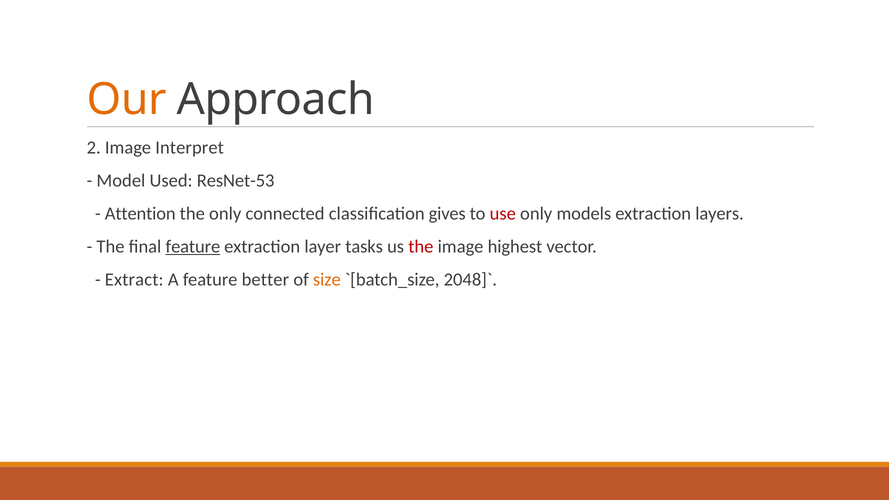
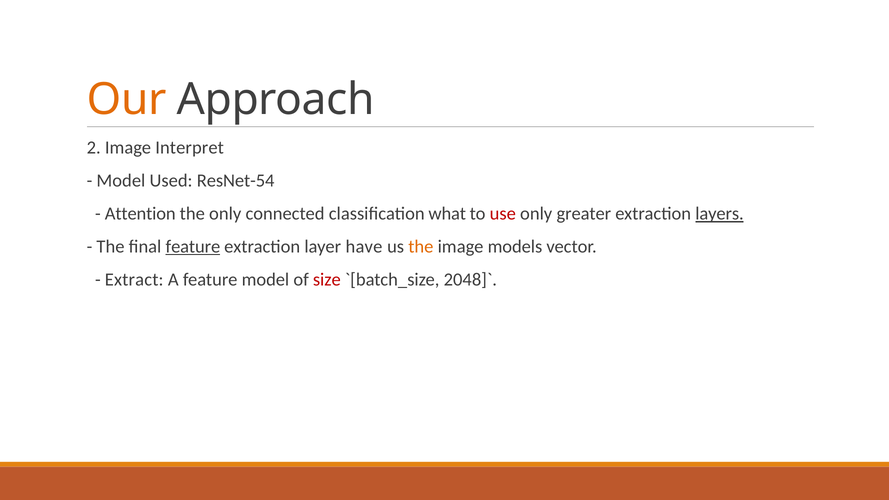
ResNet-53: ResNet-53 -> ResNet-54
gives: gives -> what
models: models -> greater
layers underline: none -> present
tasks: tasks -> have
the at (421, 247) colour: red -> orange
highest: highest -> models
feature better: better -> model
size colour: orange -> red
